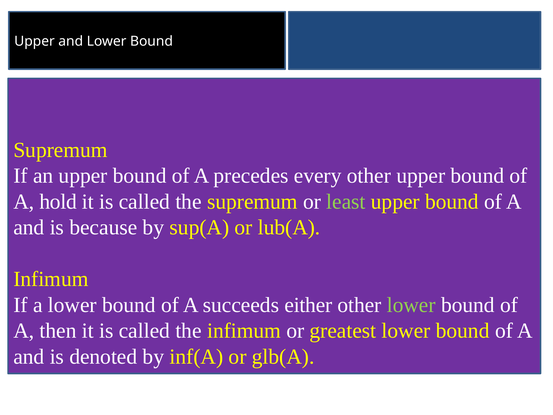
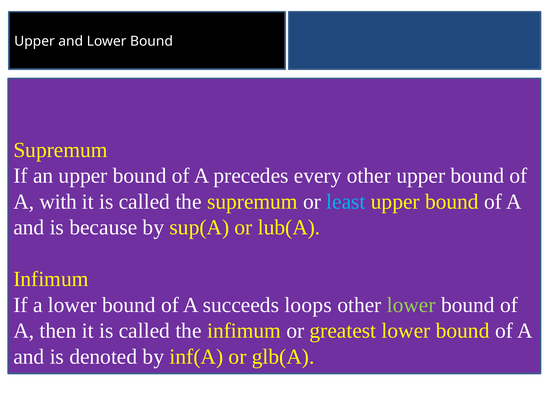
hold: hold -> with
least colour: light green -> light blue
either: either -> loops
